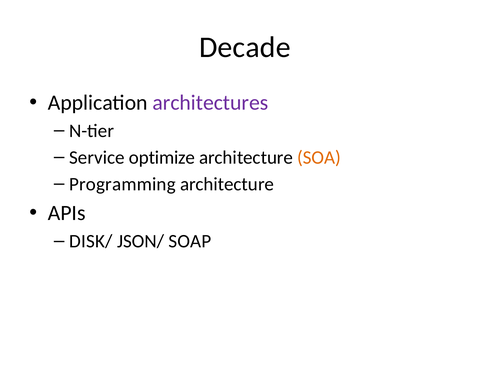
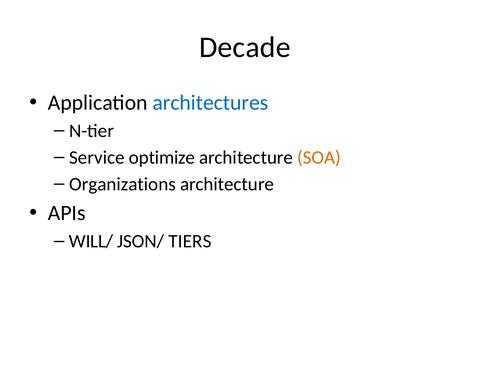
architectures colour: purple -> blue
Programming: Programming -> Organizations
DISK/: DISK/ -> WILL/
SOAP: SOAP -> TIERS
